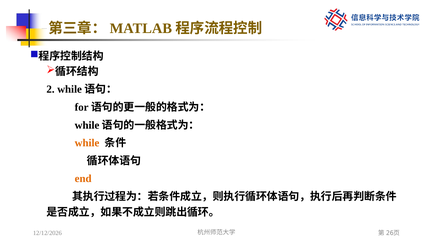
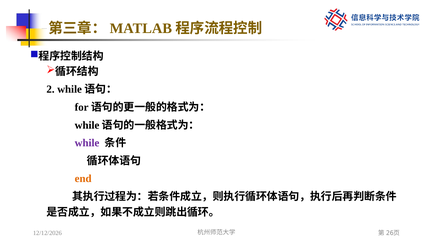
while colour: orange -> purple
